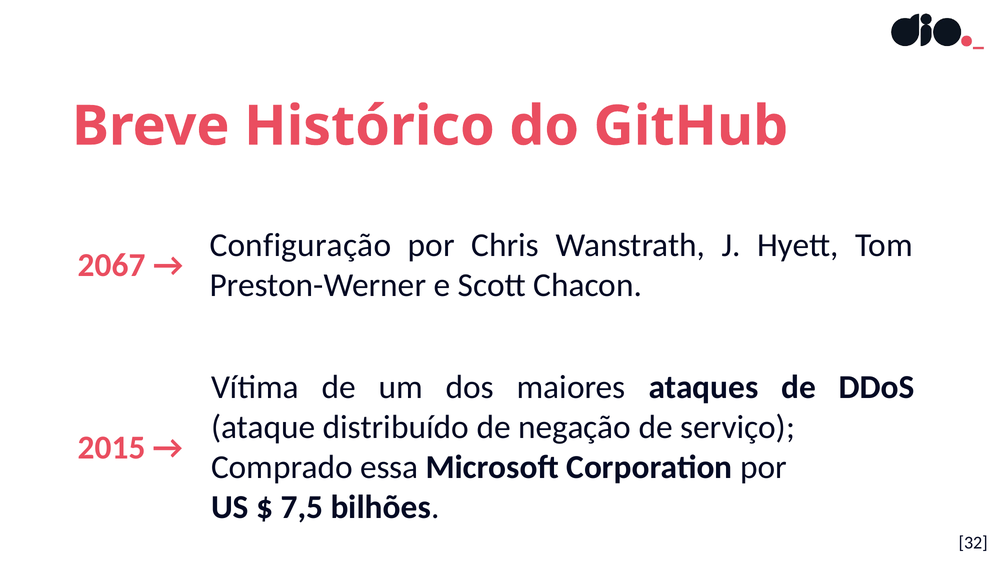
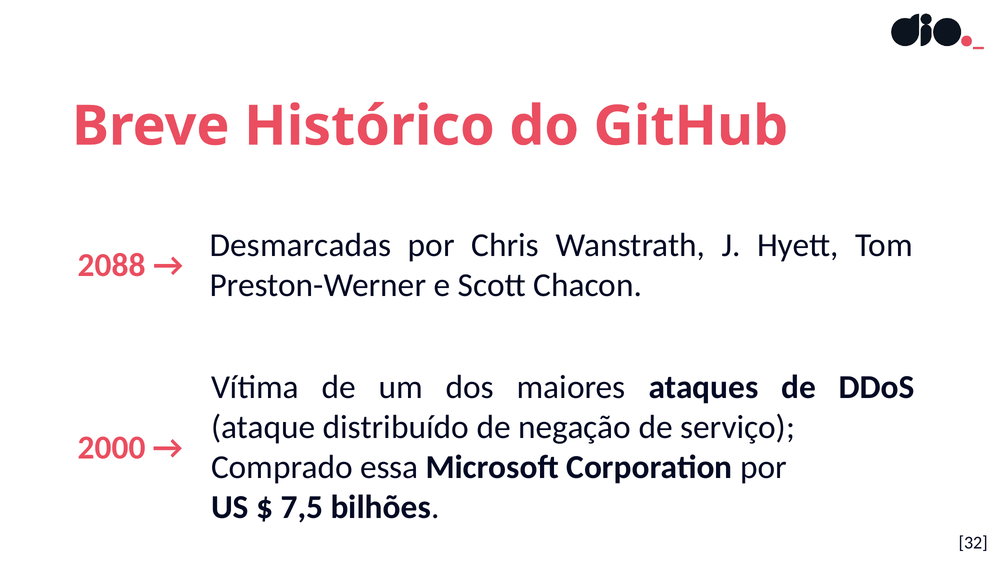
Configuração: Configuração -> Desmarcadas
2067: 2067 -> 2088
2015: 2015 -> 2000
